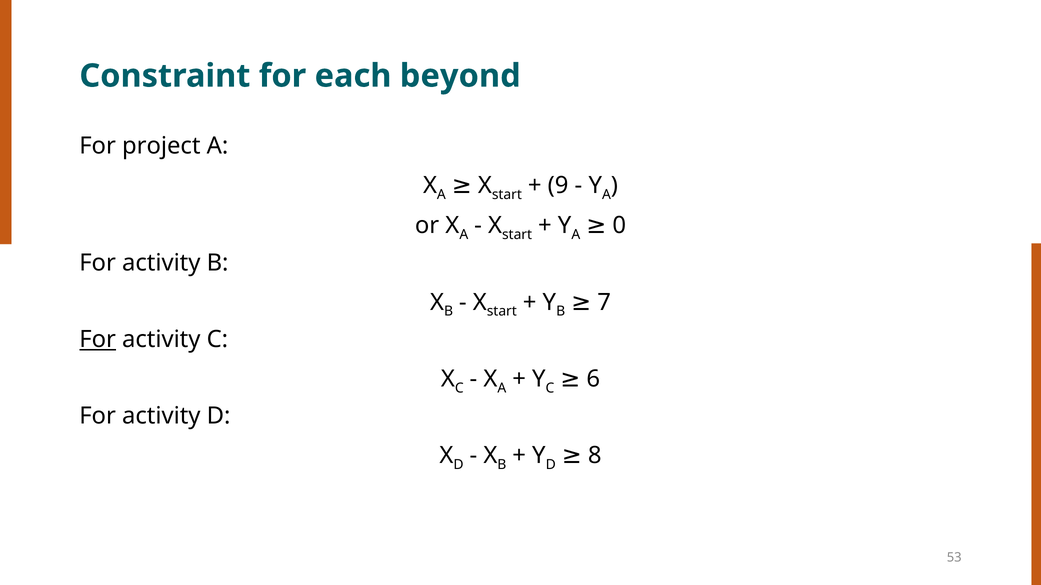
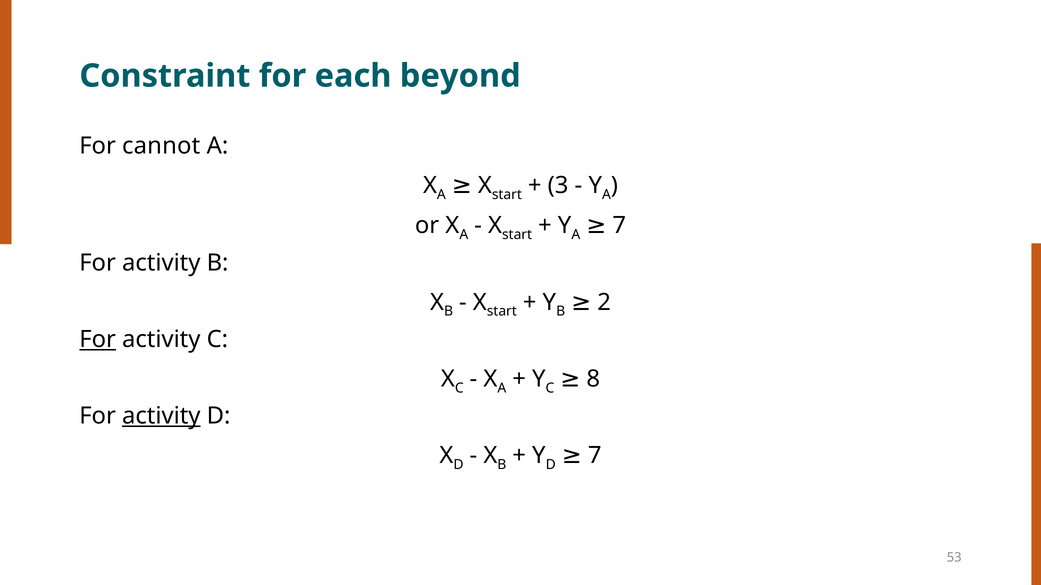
project: project -> cannot
9: 9 -> 3
A 0: 0 -> 7
7: 7 -> 2
6: 6 -> 8
activity at (161, 416) underline: none -> present
D 8: 8 -> 7
